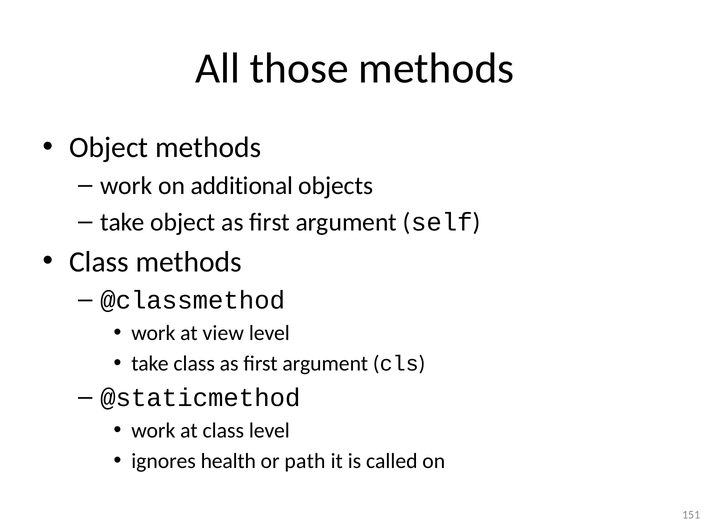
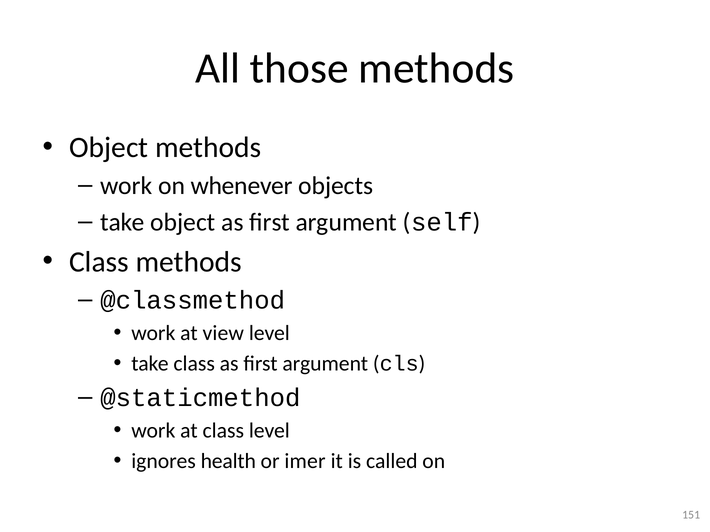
additional: additional -> whenever
path: path -> imer
